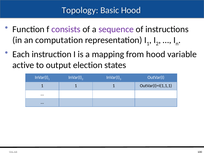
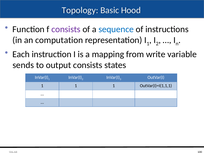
sequence colour: purple -> blue
from hood: hood -> write
active: active -> sends
output election: election -> consists
